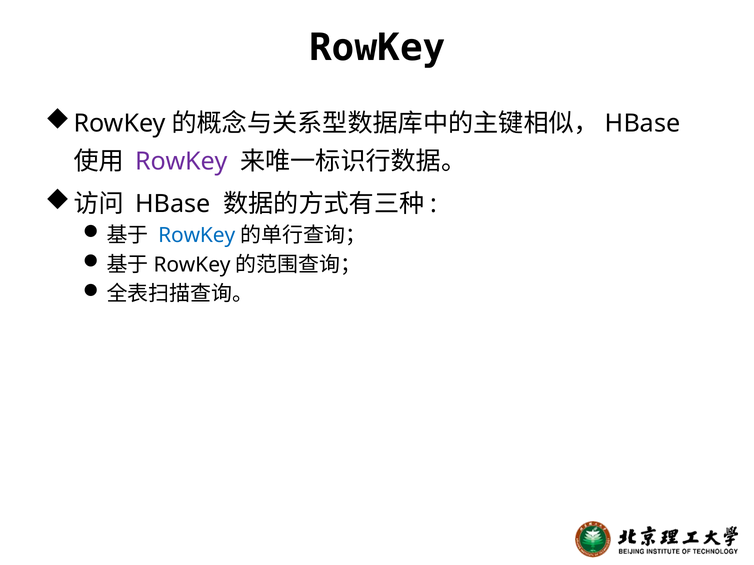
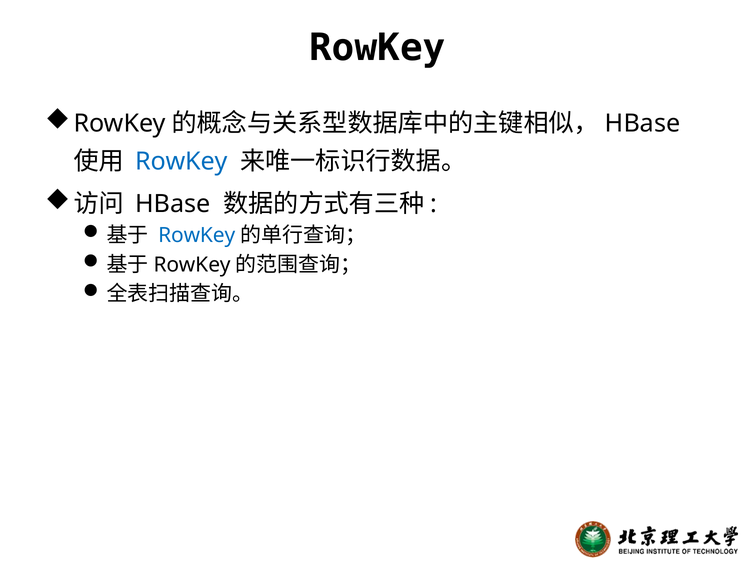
RowKey at (182, 161) colour: purple -> blue
